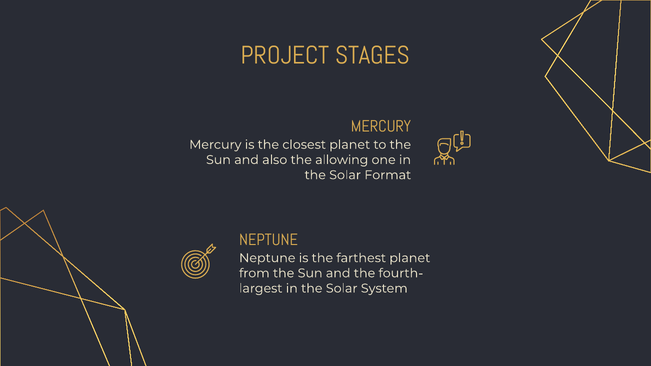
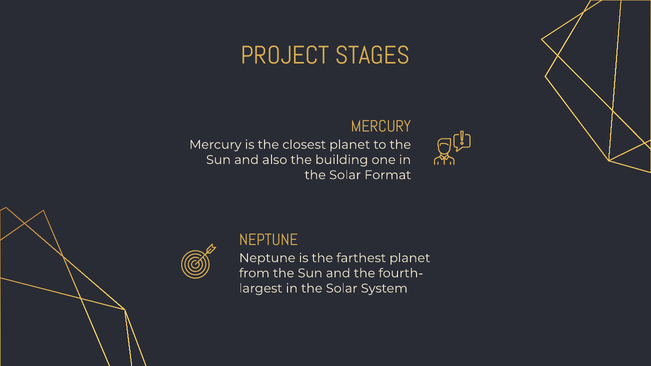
allowing: allowing -> building
